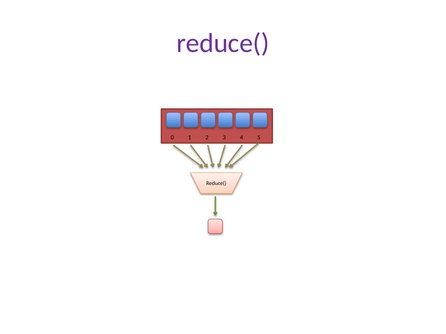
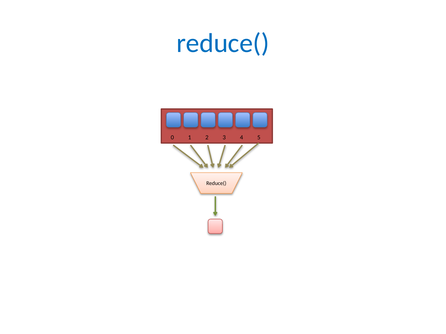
reduce( at (223, 43) colour: purple -> blue
